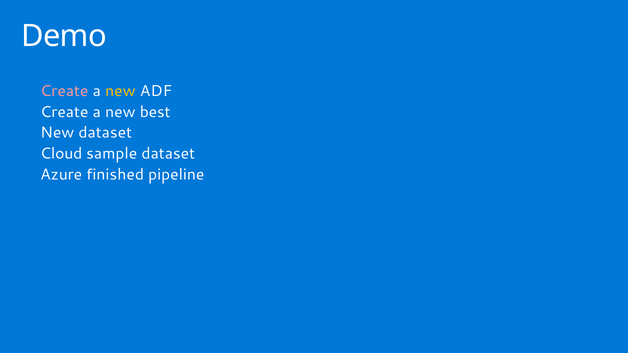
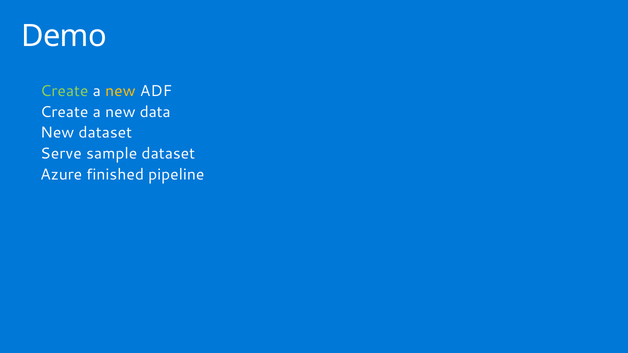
Create at (64, 91) colour: pink -> light green
best: best -> data
Cloud: Cloud -> Serve
